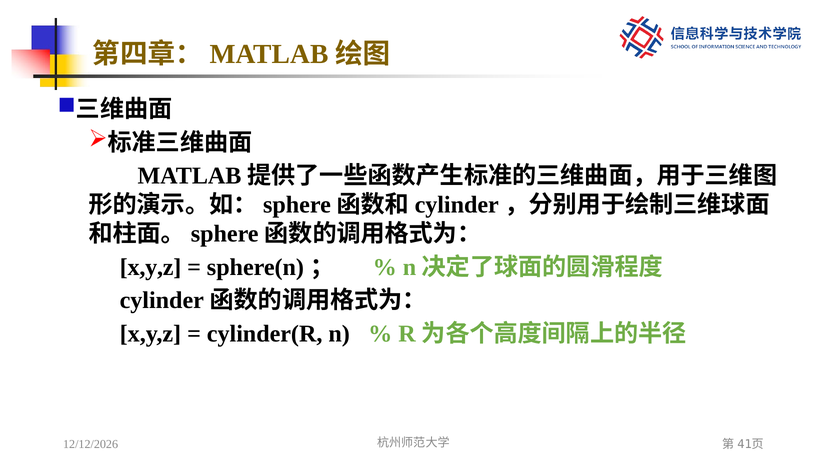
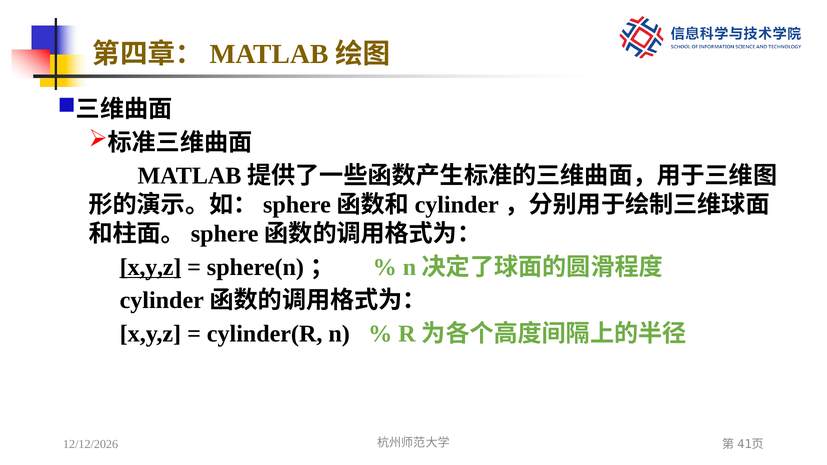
x,y,z at (151, 267) underline: none -> present
